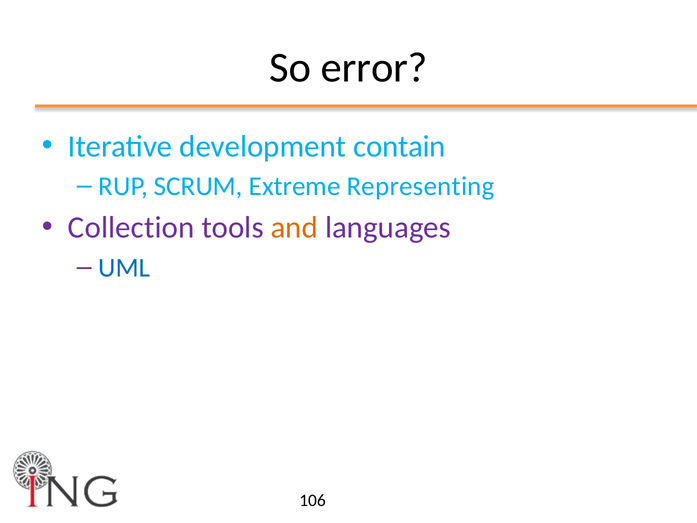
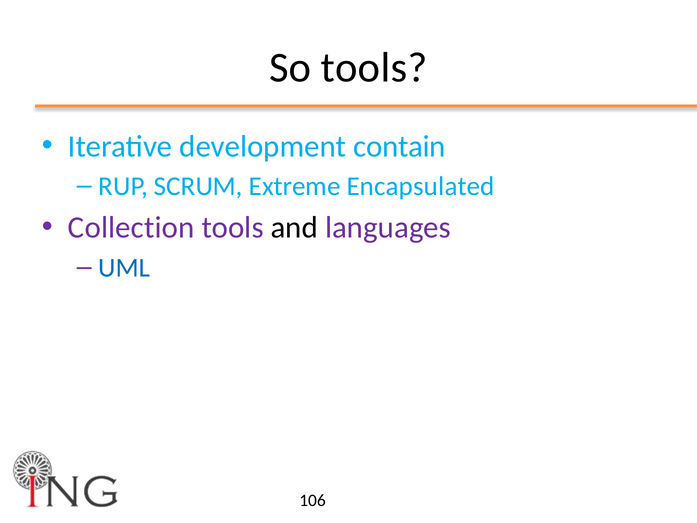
So error: error -> tools
Representing: Representing -> Encapsulated
and colour: orange -> black
